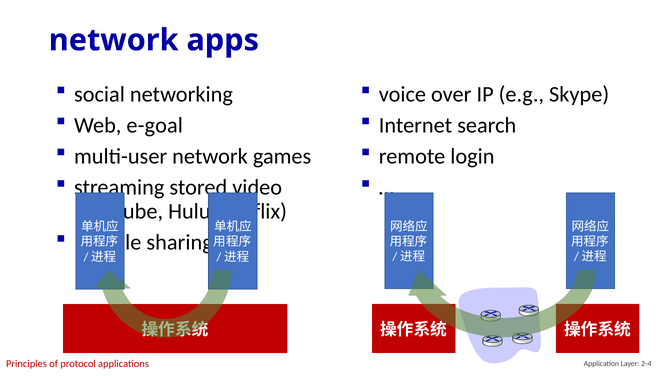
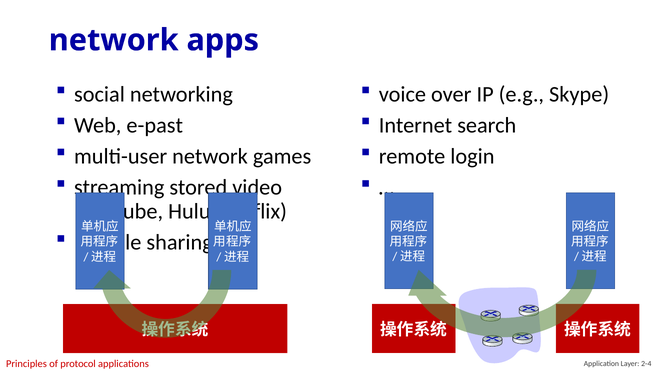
e-goal: e-goal -> e-past
